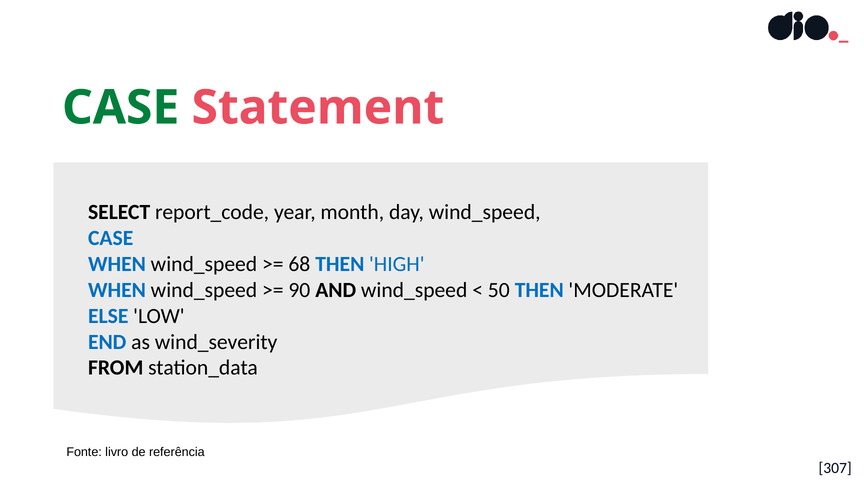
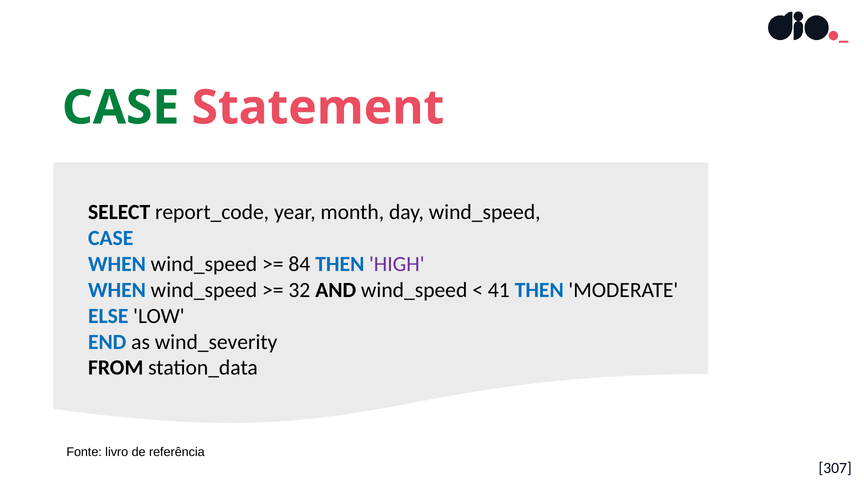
68: 68 -> 84
HIGH colour: blue -> purple
90: 90 -> 32
50: 50 -> 41
